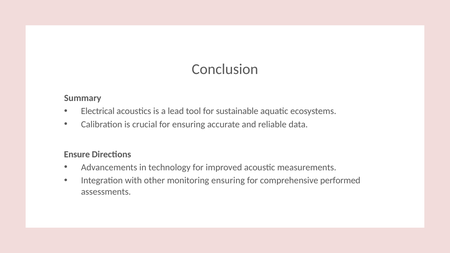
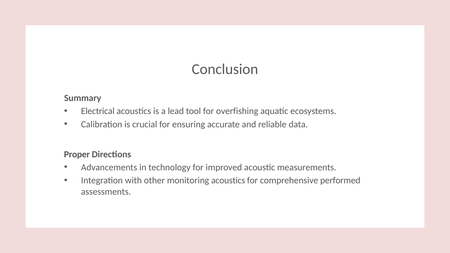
sustainable: sustainable -> overfishing
Ensure: Ensure -> Proper
monitoring ensuring: ensuring -> acoustics
